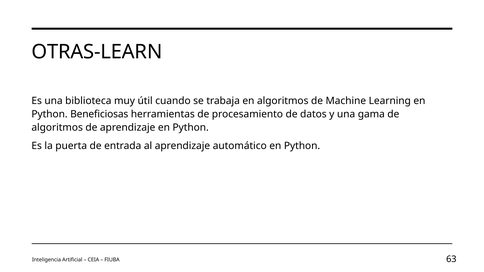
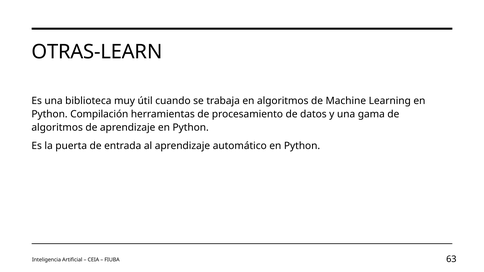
Beneficiosas: Beneficiosas -> Compilación
